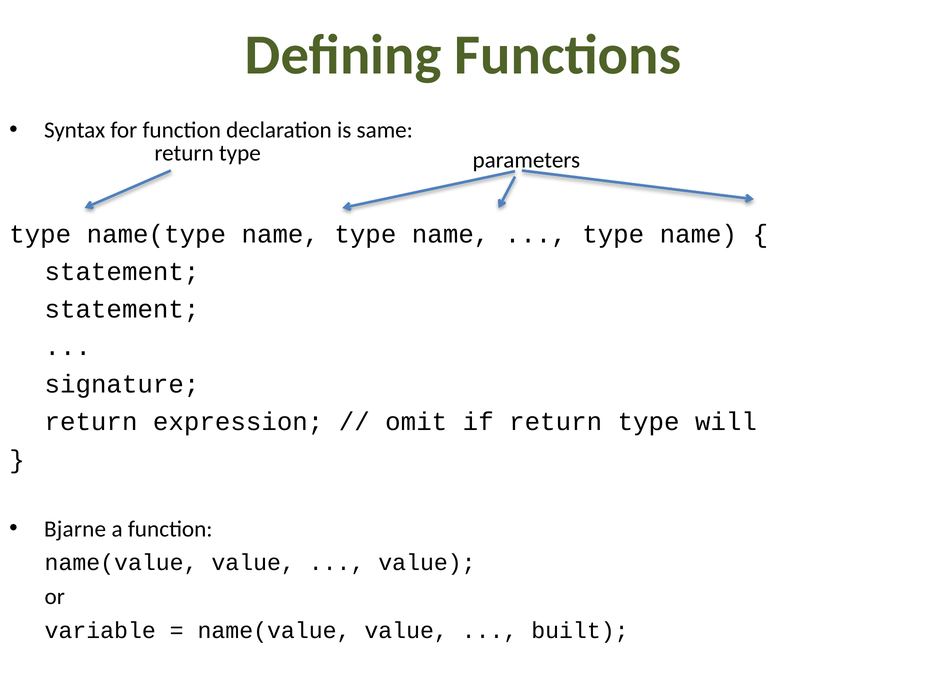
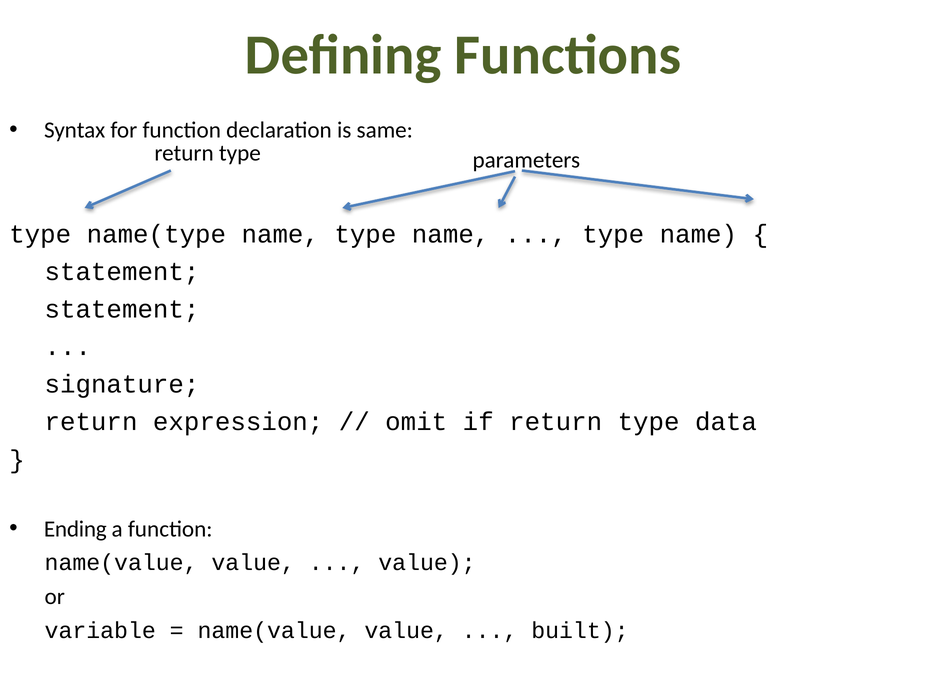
will: will -> data
Bjarne: Bjarne -> Ending
